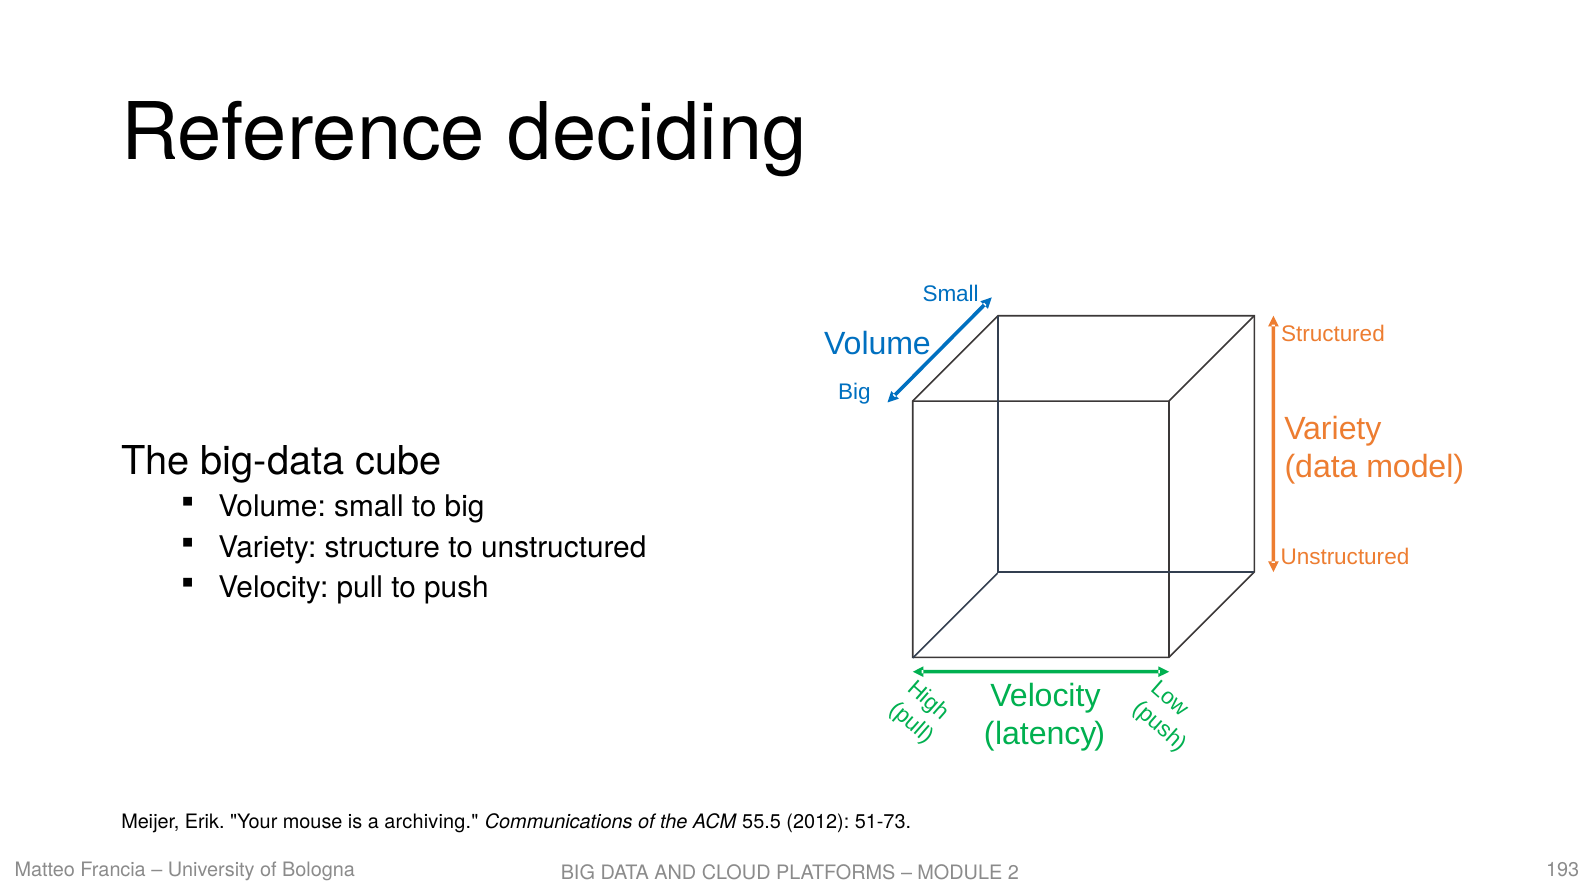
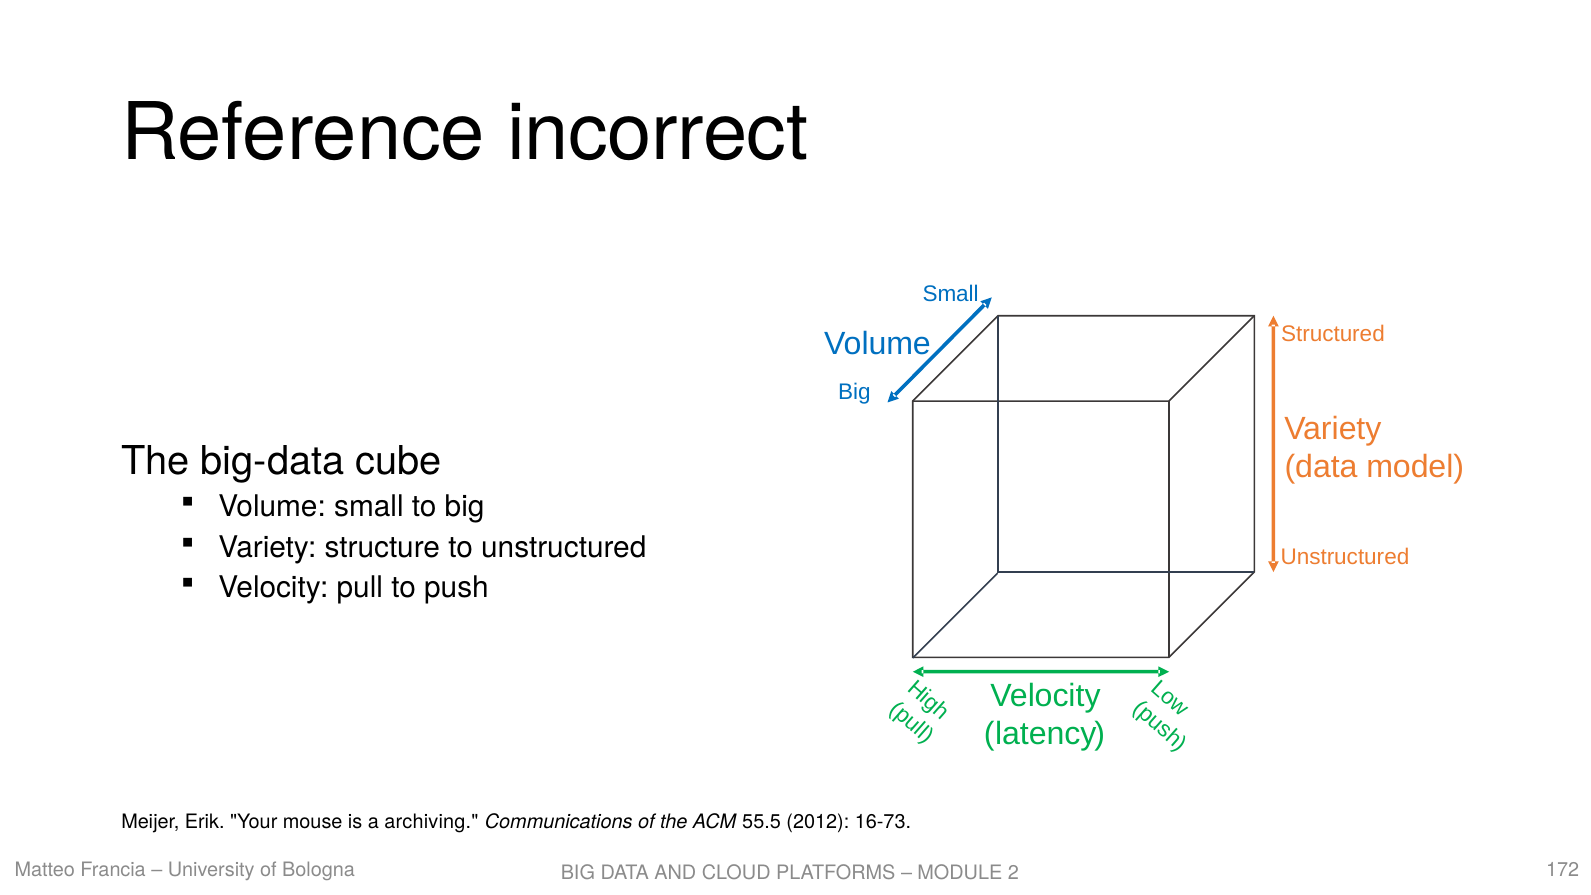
deciding: deciding -> incorrect
51-73: 51-73 -> 16-73
193: 193 -> 172
